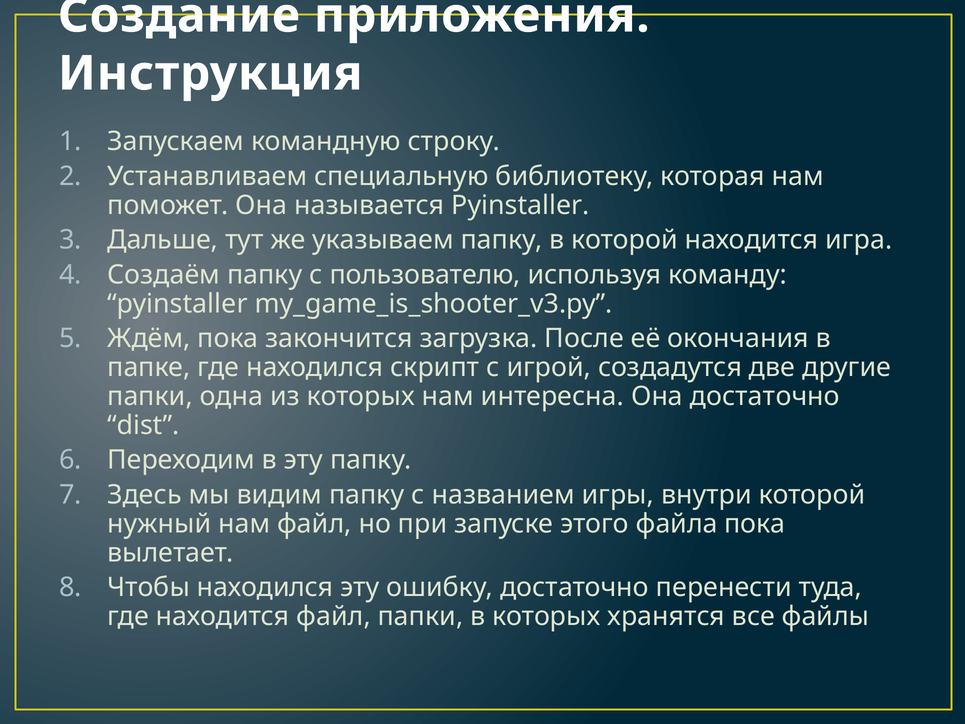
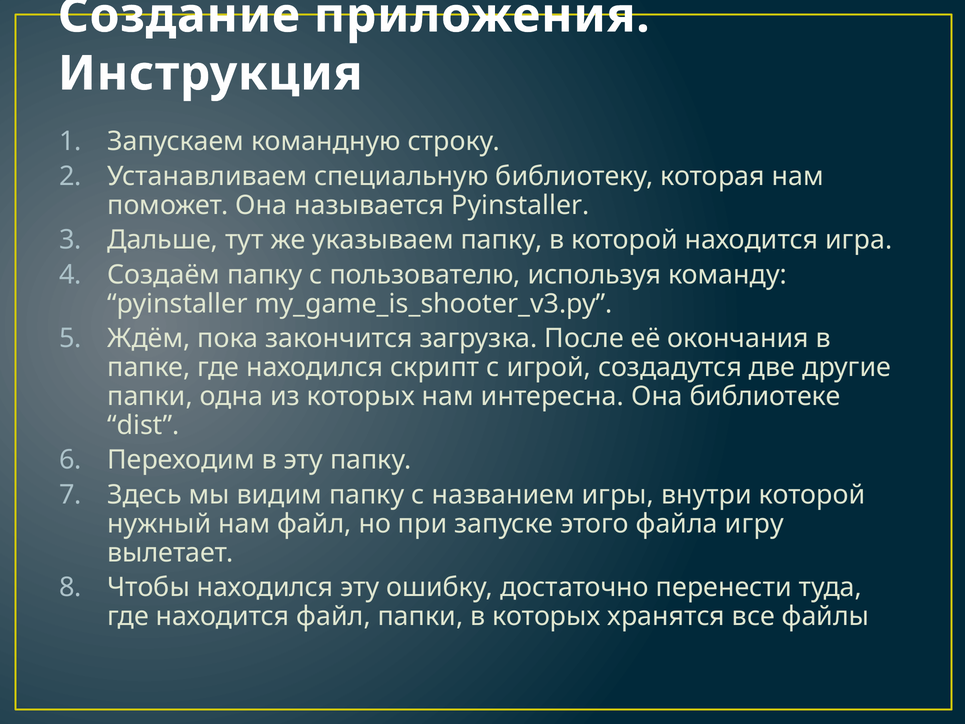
Она достаточно: достаточно -> библиотеке
файла пока: пока -> игру
